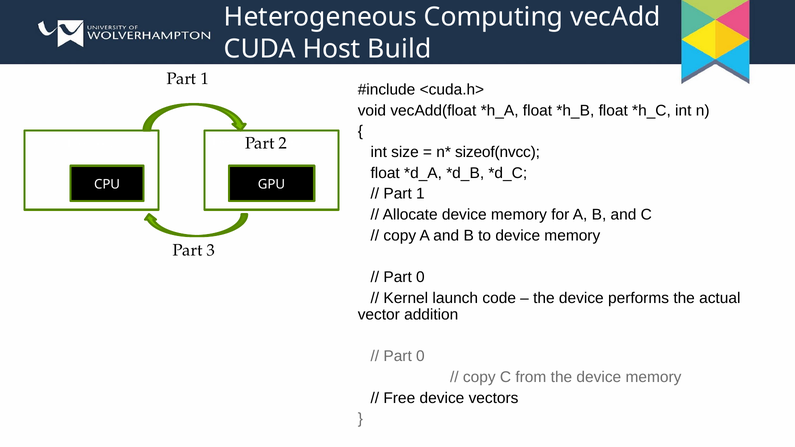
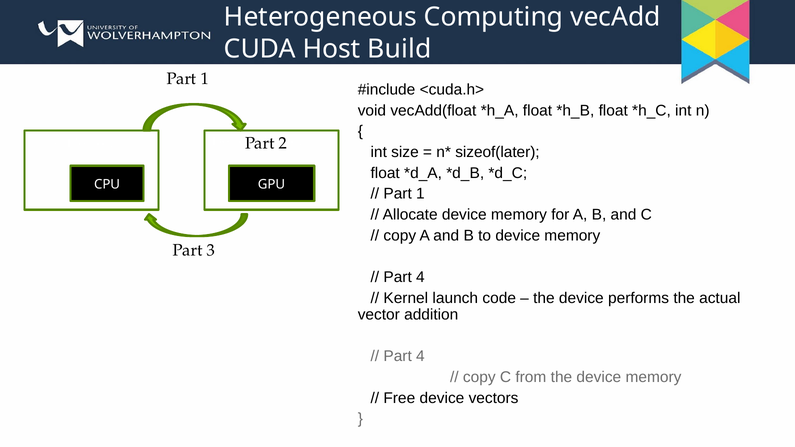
sizeof(nvcc: sizeof(nvcc -> sizeof(later
0 at (420, 277): 0 -> 4
0 at (420, 356): 0 -> 4
